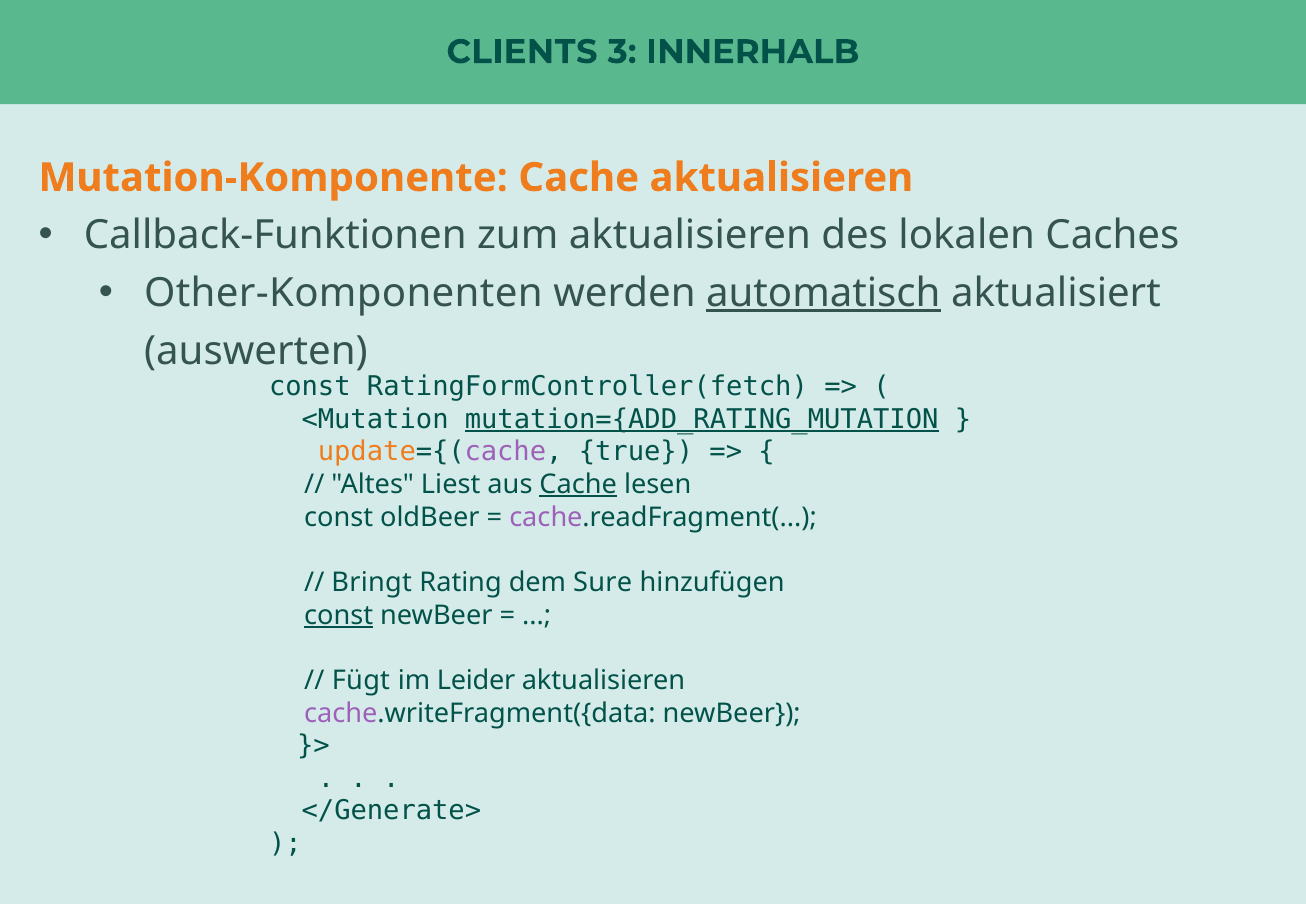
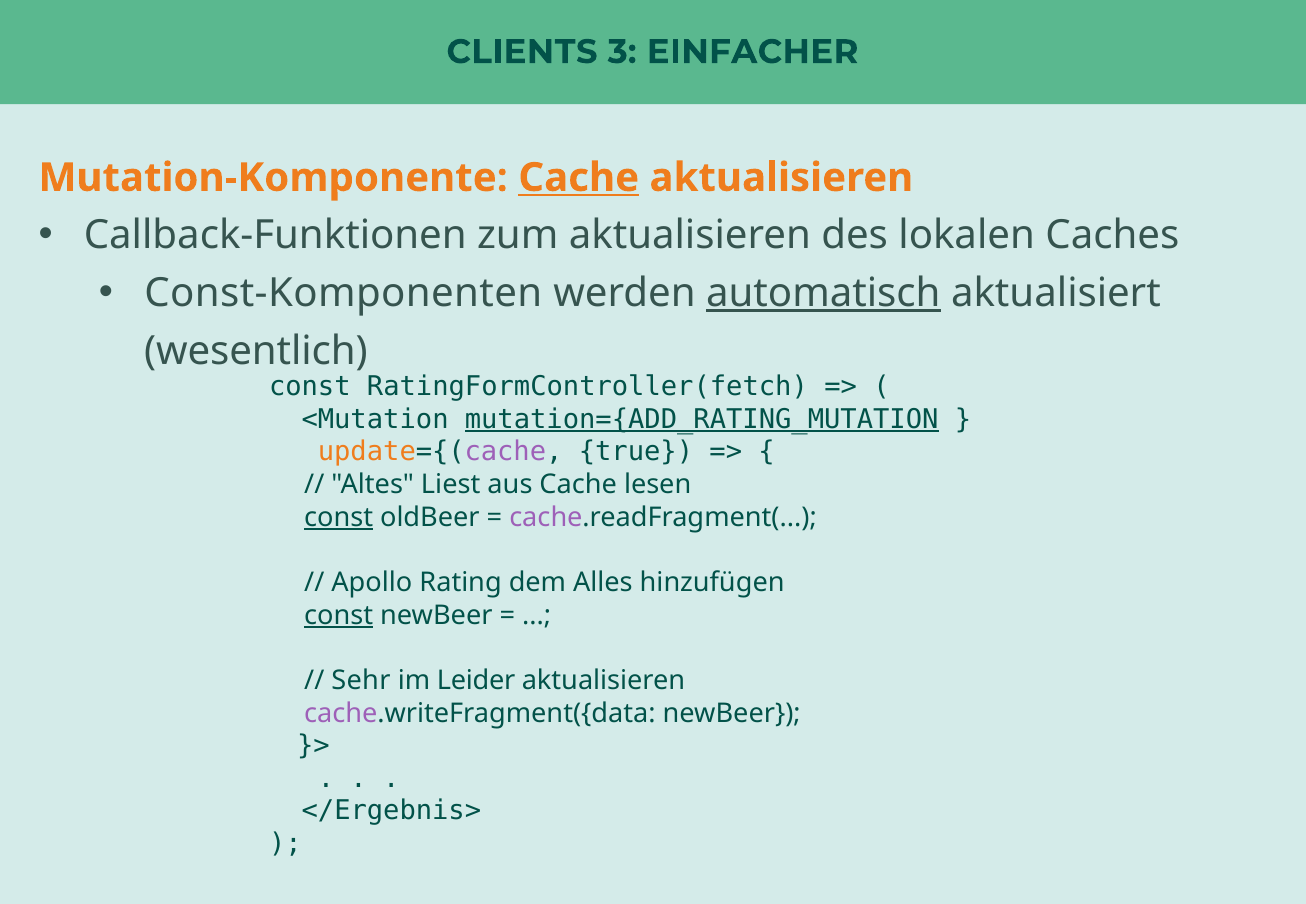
INNERHALB: INNERHALB -> EINFACHER
Cache at (579, 178) underline: none -> present
Other-Komponenten: Other-Komponenten -> Const-Komponenten
auswerten: auswerten -> wesentlich
Cache at (578, 485) underline: present -> none
const at (339, 517) underline: none -> present
Bringt: Bringt -> Apollo
Sure: Sure -> Alles
Fügt: Fügt -> Sehr
</Generate>: </Generate> -> </Ergebnis>
